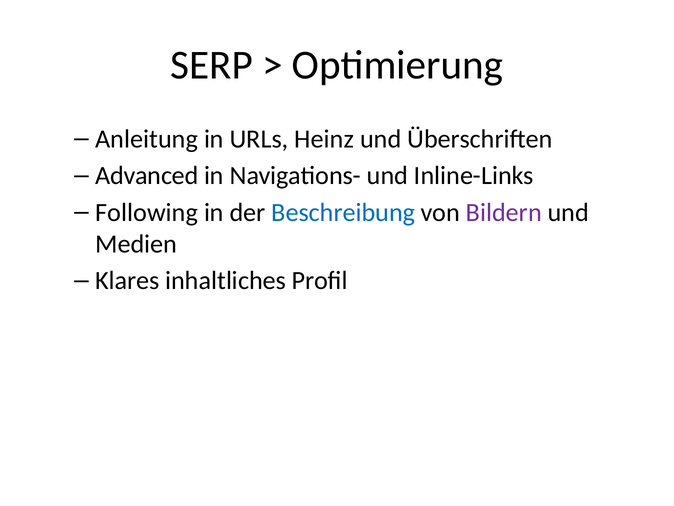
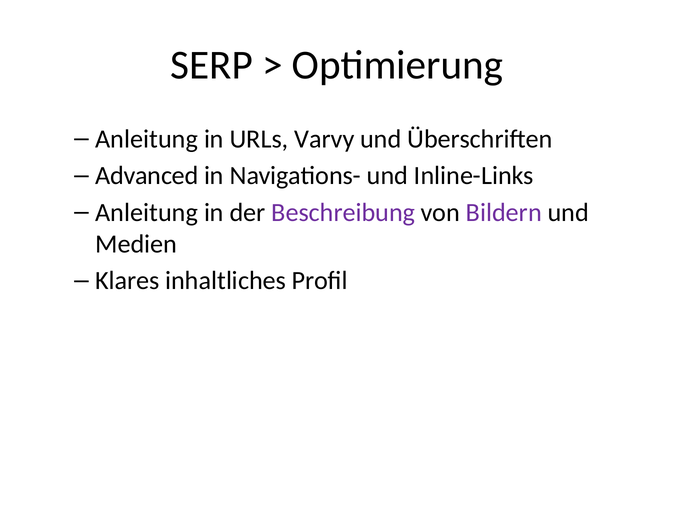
Heinz: Heinz -> Varvy
Following at (147, 212): Following -> Anleitung
Beschreibung colour: blue -> purple
